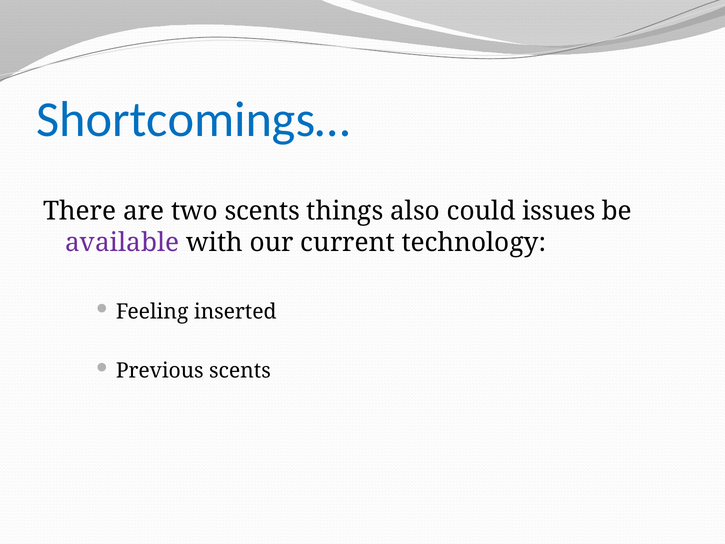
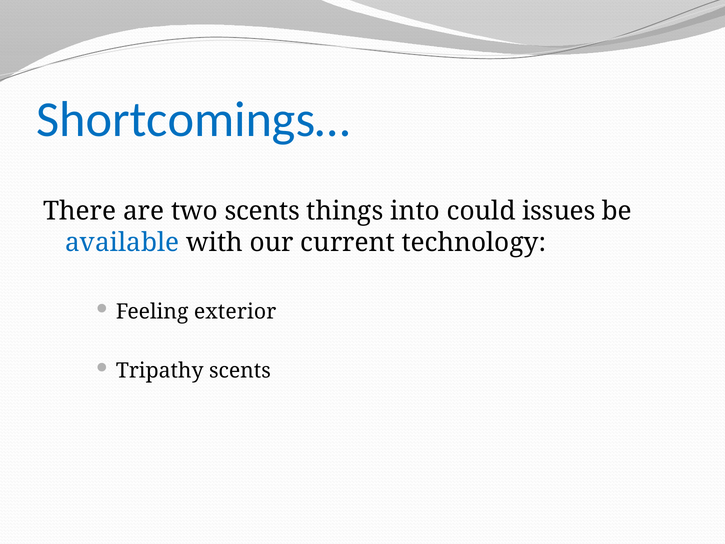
also: also -> into
available colour: purple -> blue
inserted: inserted -> exterior
Previous: Previous -> Tripathy
